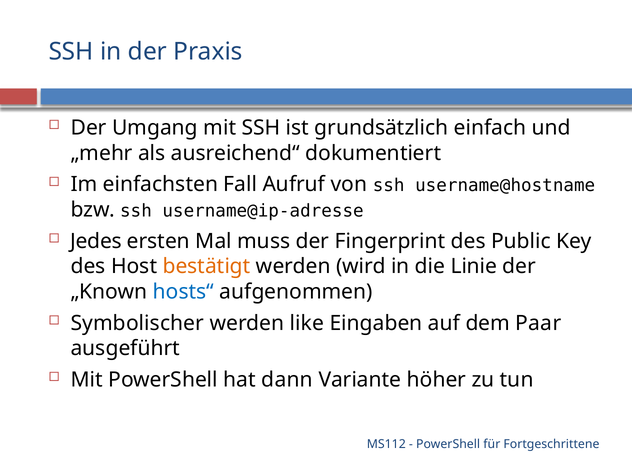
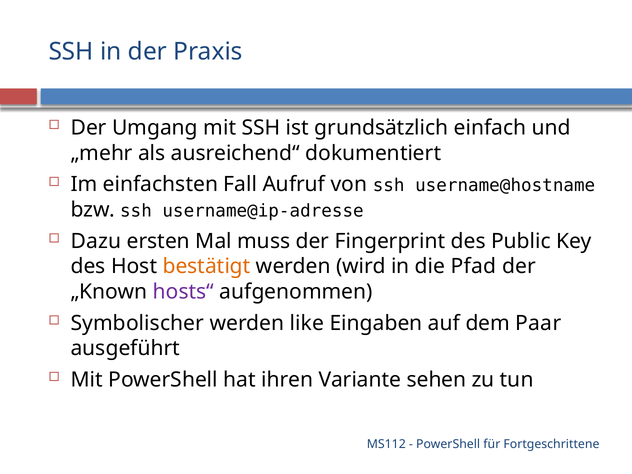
Jedes: Jedes -> Dazu
Linie: Linie -> Pfad
hosts“ colour: blue -> purple
dann: dann -> ihren
höher: höher -> sehen
